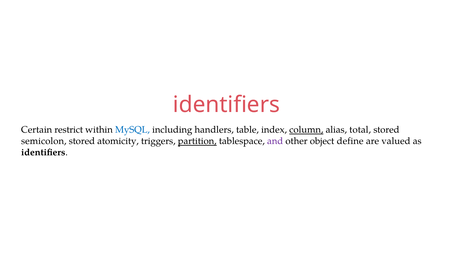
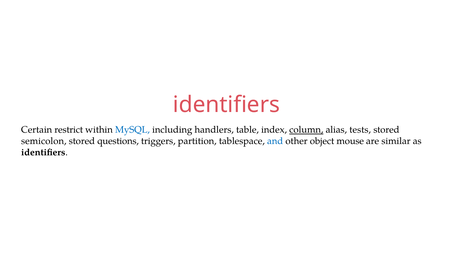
total: total -> tests
atomicity: atomicity -> questions
partition underline: present -> none
and colour: purple -> blue
define: define -> mouse
valued: valued -> similar
